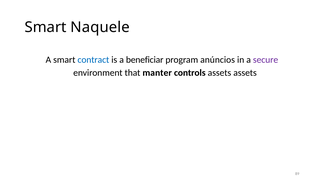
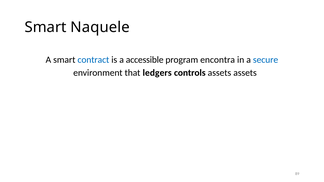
beneficiar: beneficiar -> accessible
anúncios: anúncios -> encontra
secure colour: purple -> blue
manter: manter -> ledgers
